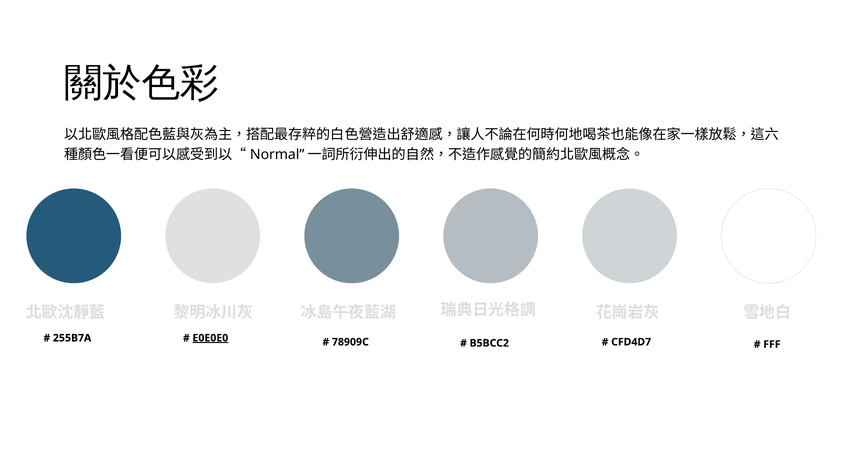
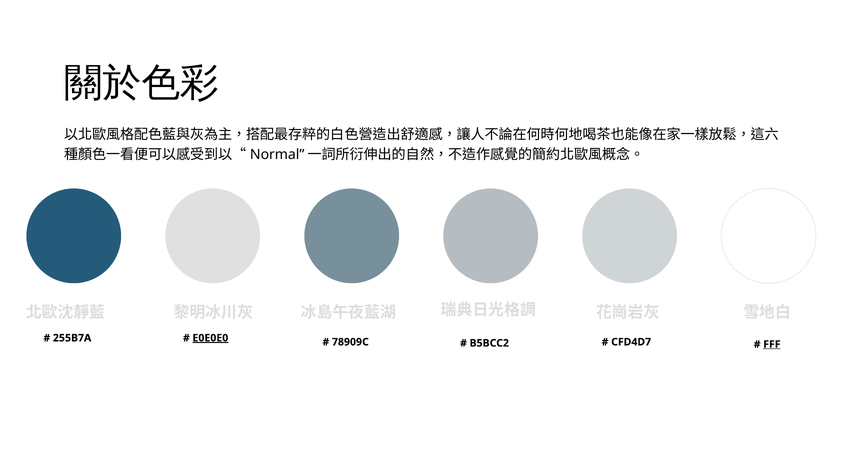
FFF underline: none -> present
